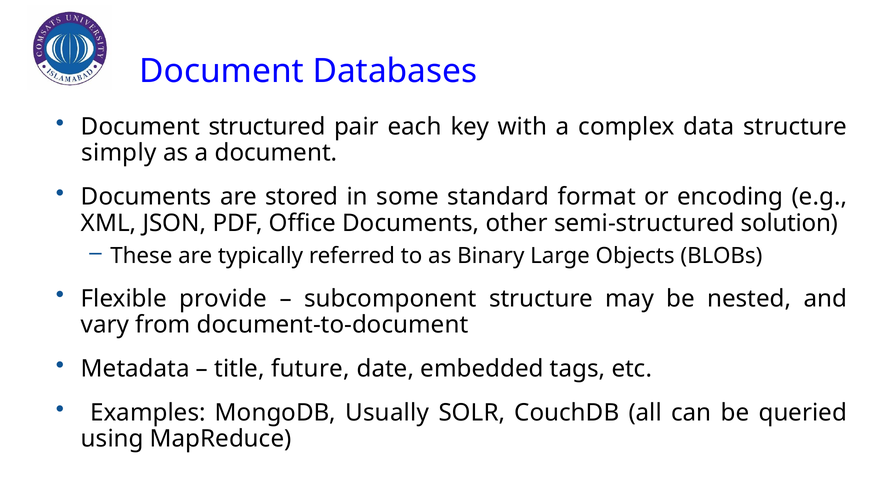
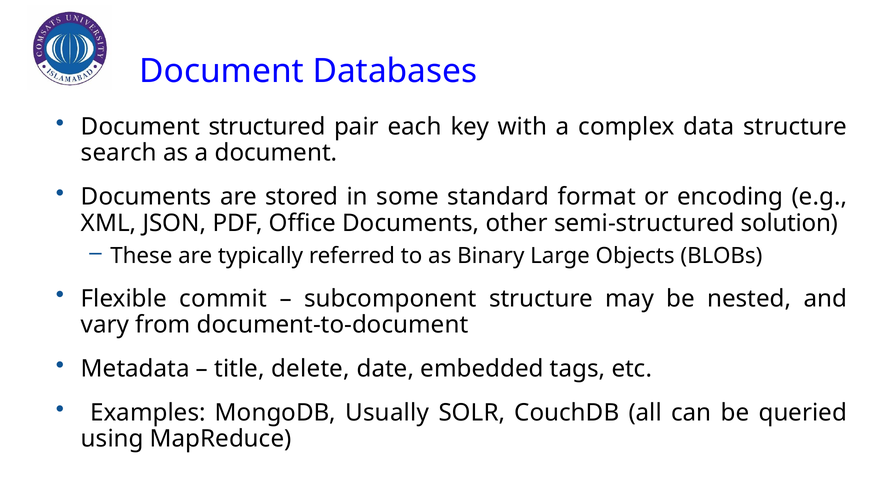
simply: simply -> search
provide: provide -> commit
future: future -> delete
